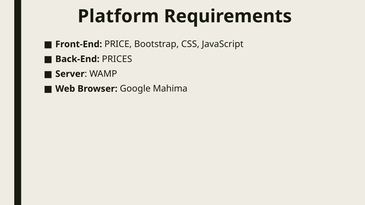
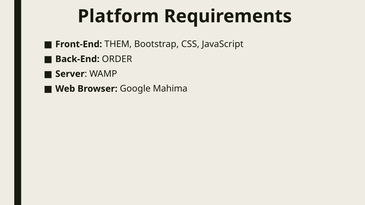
PRICE: PRICE -> THEM
PRICES: PRICES -> ORDER
